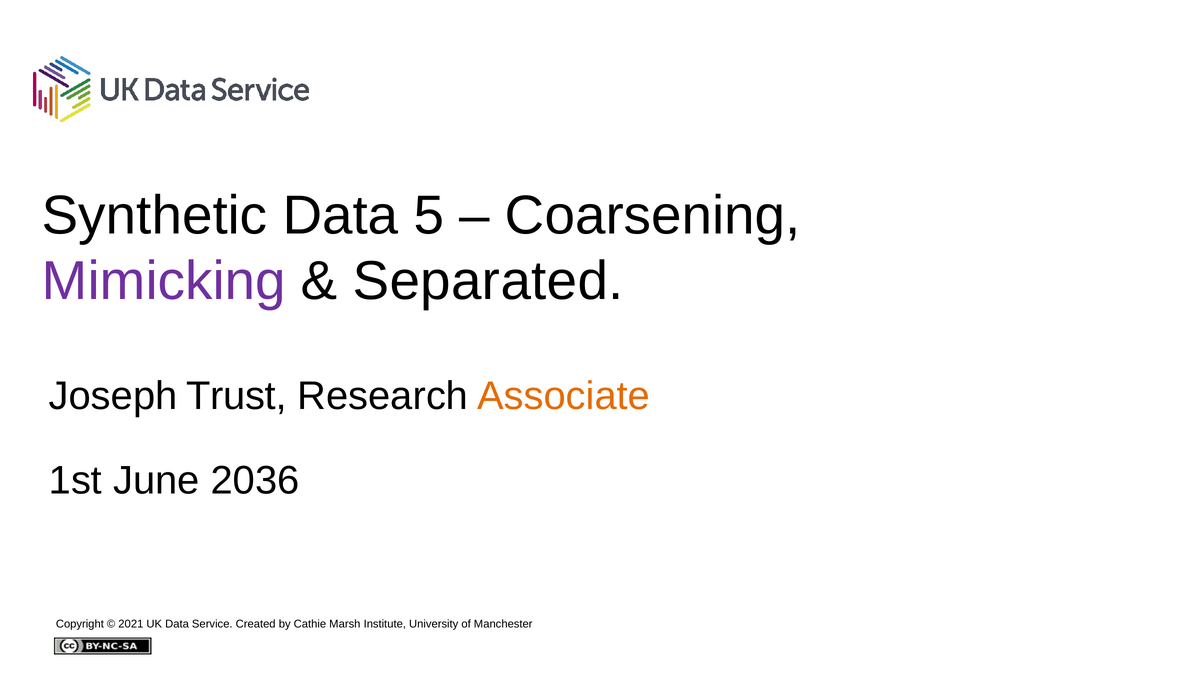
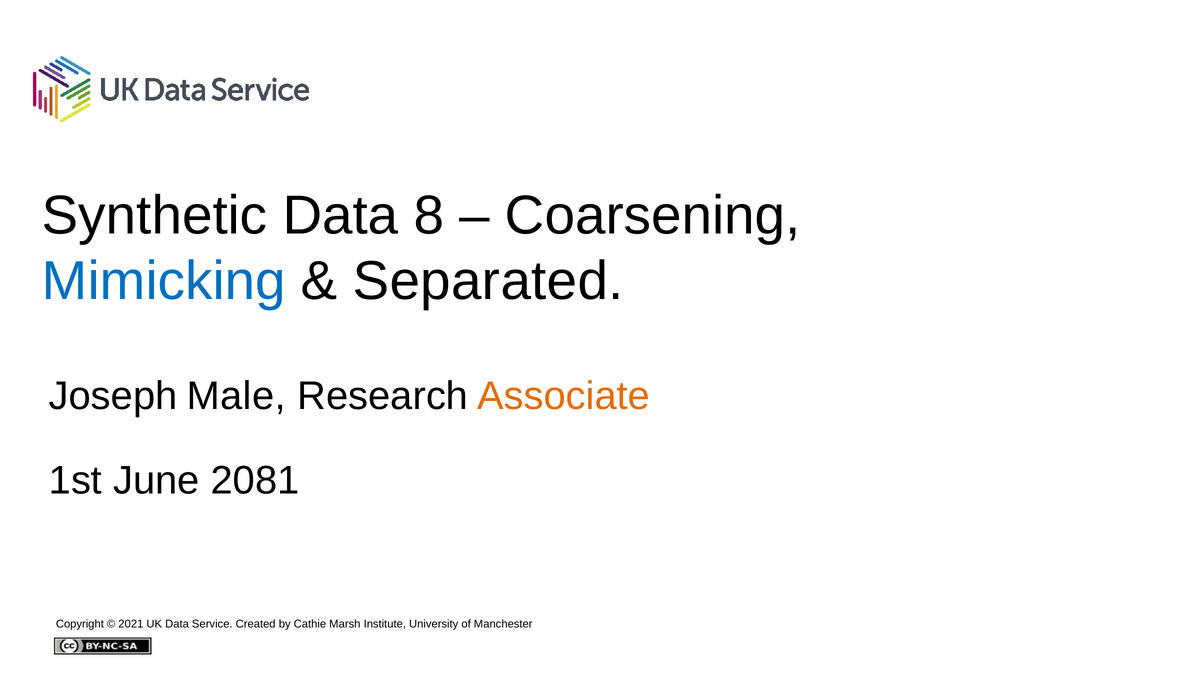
5: 5 -> 8
Mimicking colour: purple -> blue
Trust: Trust -> Male
2036: 2036 -> 2081
